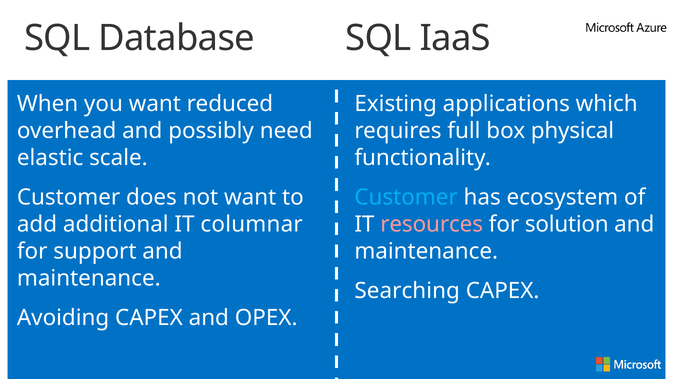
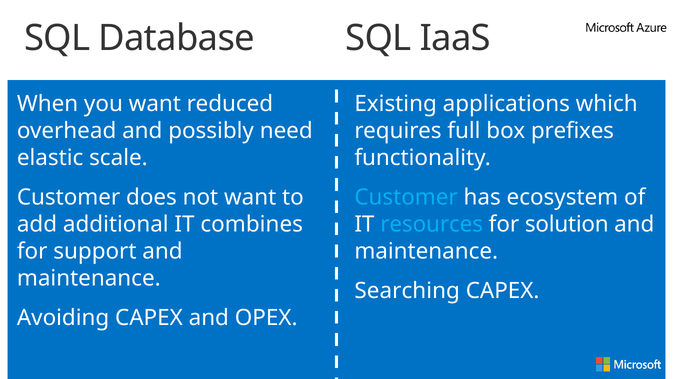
physical: physical -> prefixes
columnar: columnar -> combines
resources colour: pink -> light blue
